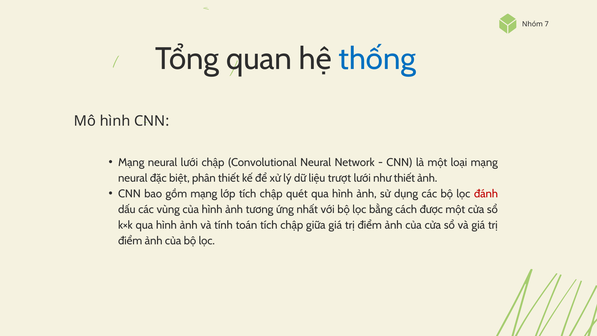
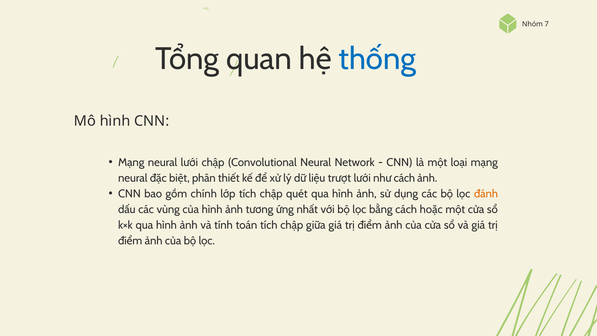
như thiết: thiết -> cách
gồm mạng: mạng -> chính
đánh colour: red -> orange
được: được -> hoặc
